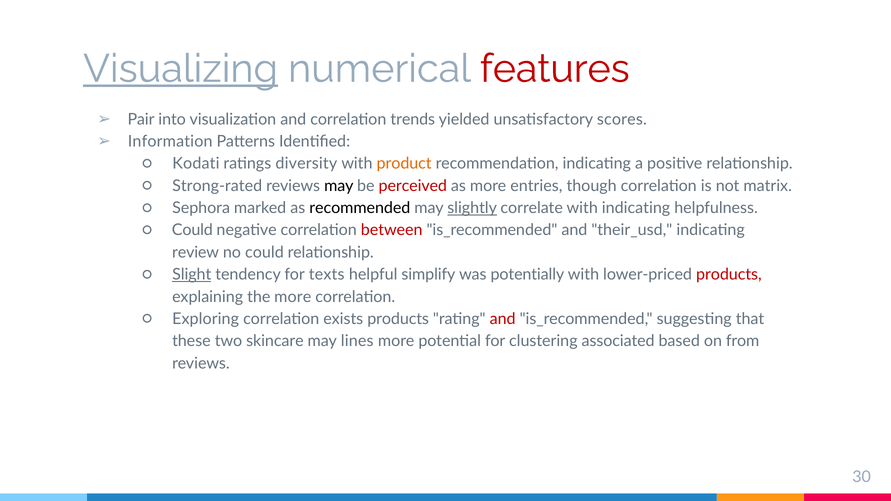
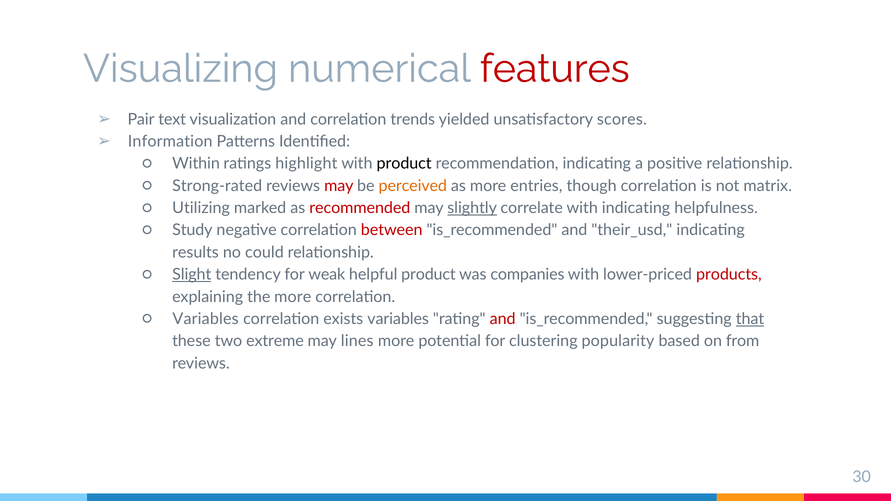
Visualizing underline: present -> none
into: into -> text
Kodati: Kodati -> Within
diversity: diversity -> highlight
product at (404, 164) colour: orange -> black
may at (339, 186) colour: black -> red
perceived colour: red -> orange
Sephora: Sephora -> Utilizing
recommended colour: black -> red
Could at (192, 230): Could -> Study
review: review -> results
texts: texts -> weak
helpful simplify: simplify -> product
potentially: potentially -> companies
Exploring at (206, 319): Exploring -> Variables
exists products: products -> variables
that underline: none -> present
skincare: skincare -> extreme
associated: associated -> popularity
